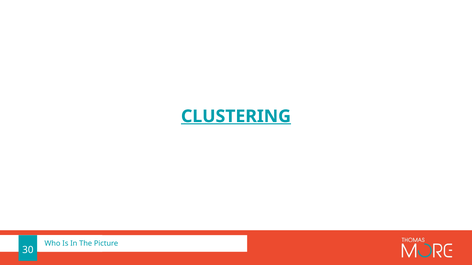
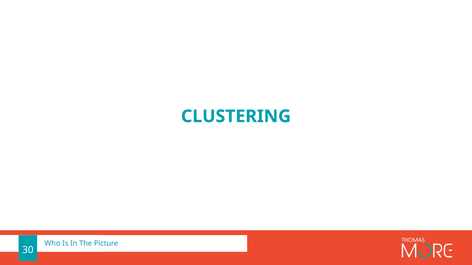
CLUSTERING underline: present -> none
